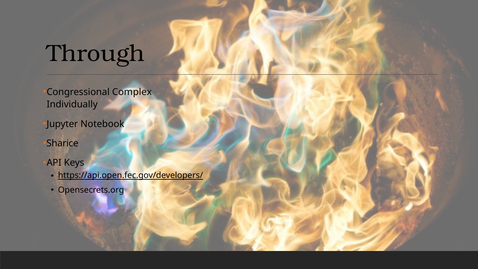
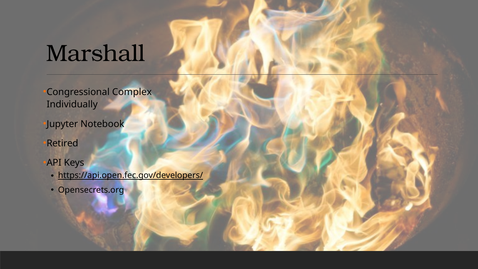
Through: Through -> Marshall
Sharice: Sharice -> Retired
